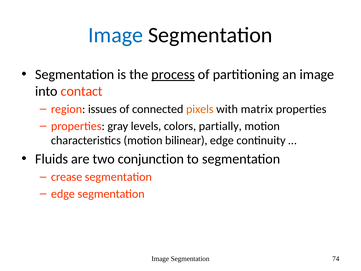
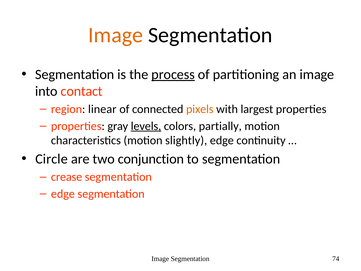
Image at (116, 35) colour: blue -> orange
issues: issues -> linear
matrix: matrix -> largest
levels underline: none -> present
bilinear: bilinear -> slightly
Fluids: Fluids -> Circle
